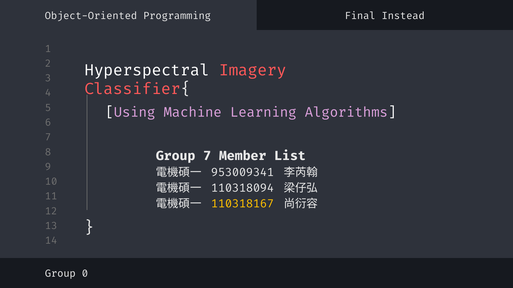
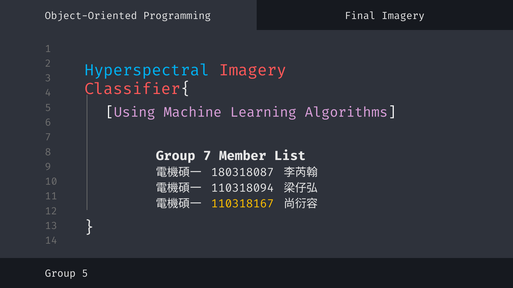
Final Instead: Instead -> Imagery
Hyperspectral colour: white -> light blue
953009341: 953009341 -> 180318087
Group 0: 0 -> 5
